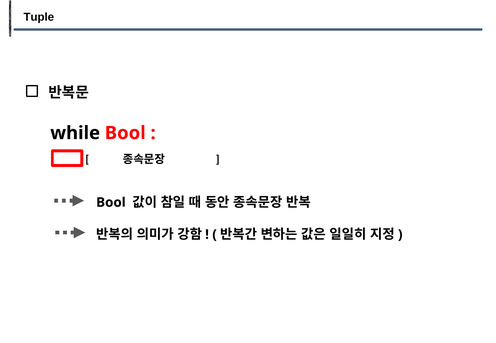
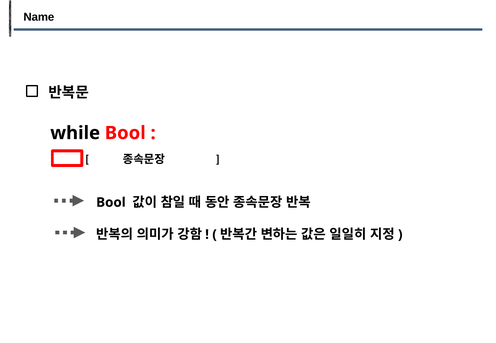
Tuple: Tuple -> Name
